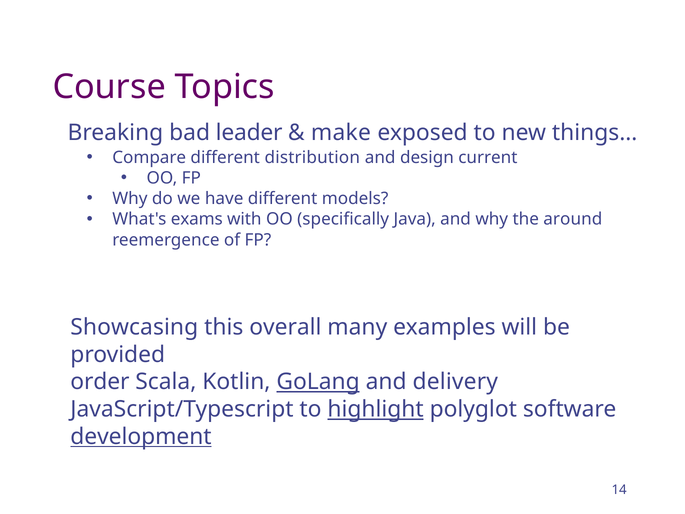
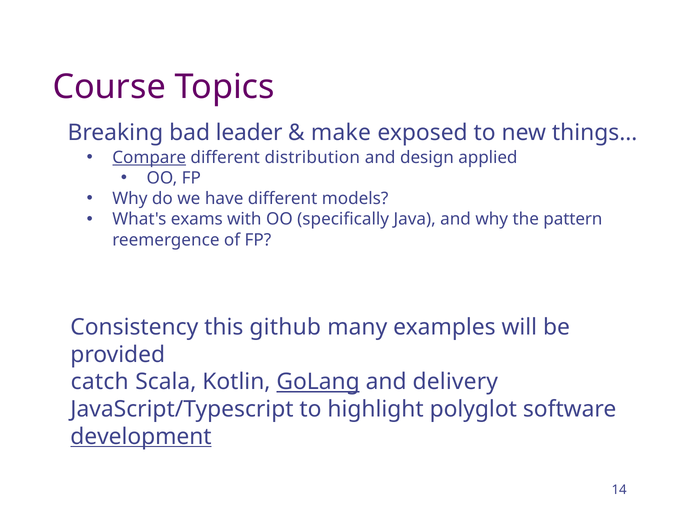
Compare underline: none -> present
current: current -> applied
around: around -> pattern
Showcasing: Showcasing -> Consistency
overall: overall -> github
order: order -> catch
highlight underline: present -> none
